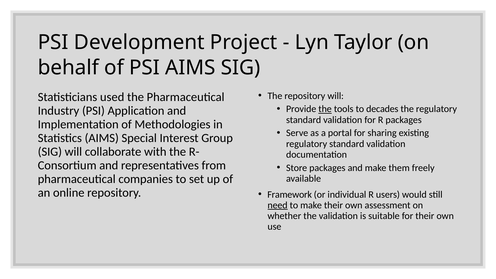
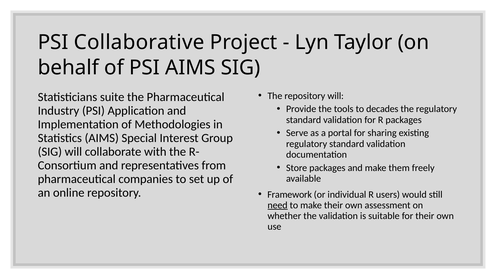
Development: Development -> Collaborative
used: used -> suite
the at (325, 109) underline: present -> none
